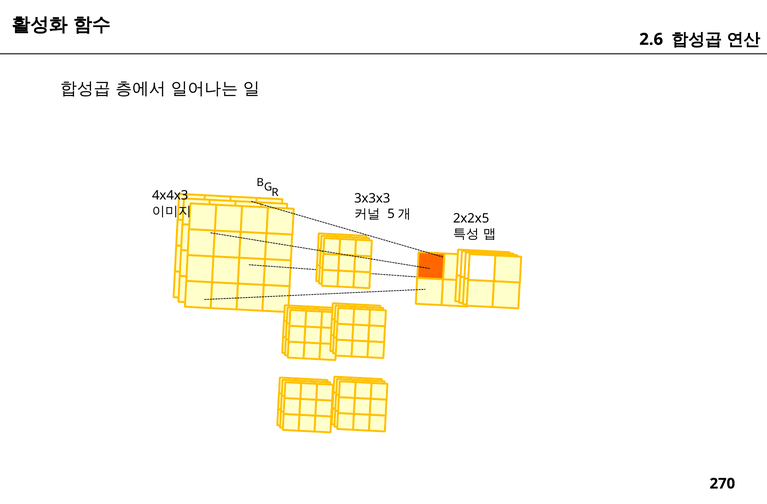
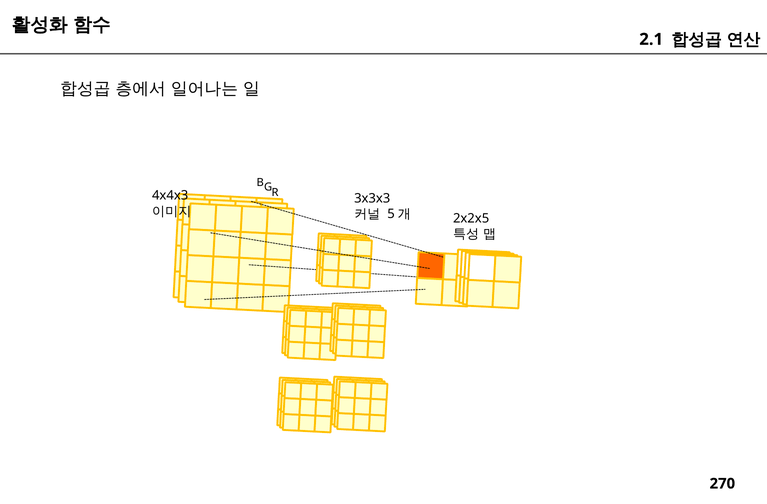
2.6: 2.6 -> 2.1
